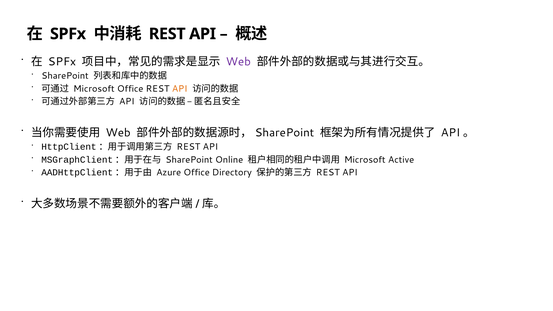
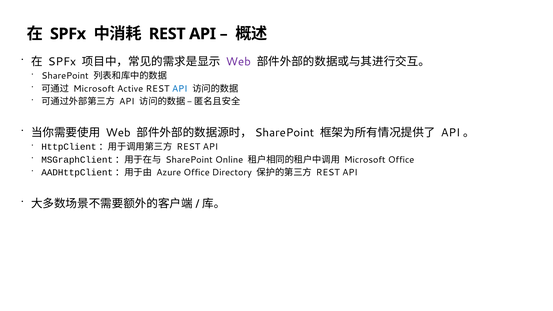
Microsoft Office: Office -> Active
API at (180, 89) colour: orange -> blue
Microsoft Active: Active -> Office
